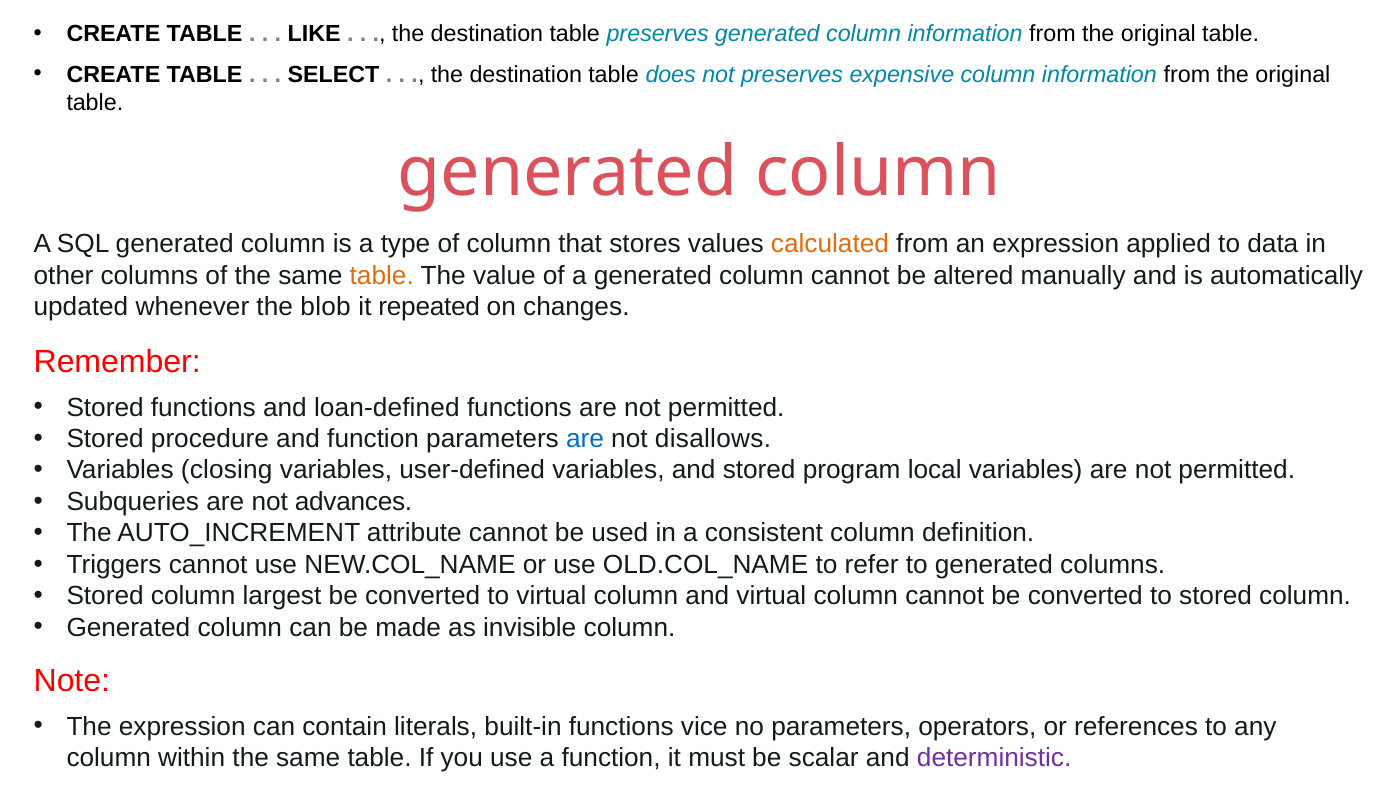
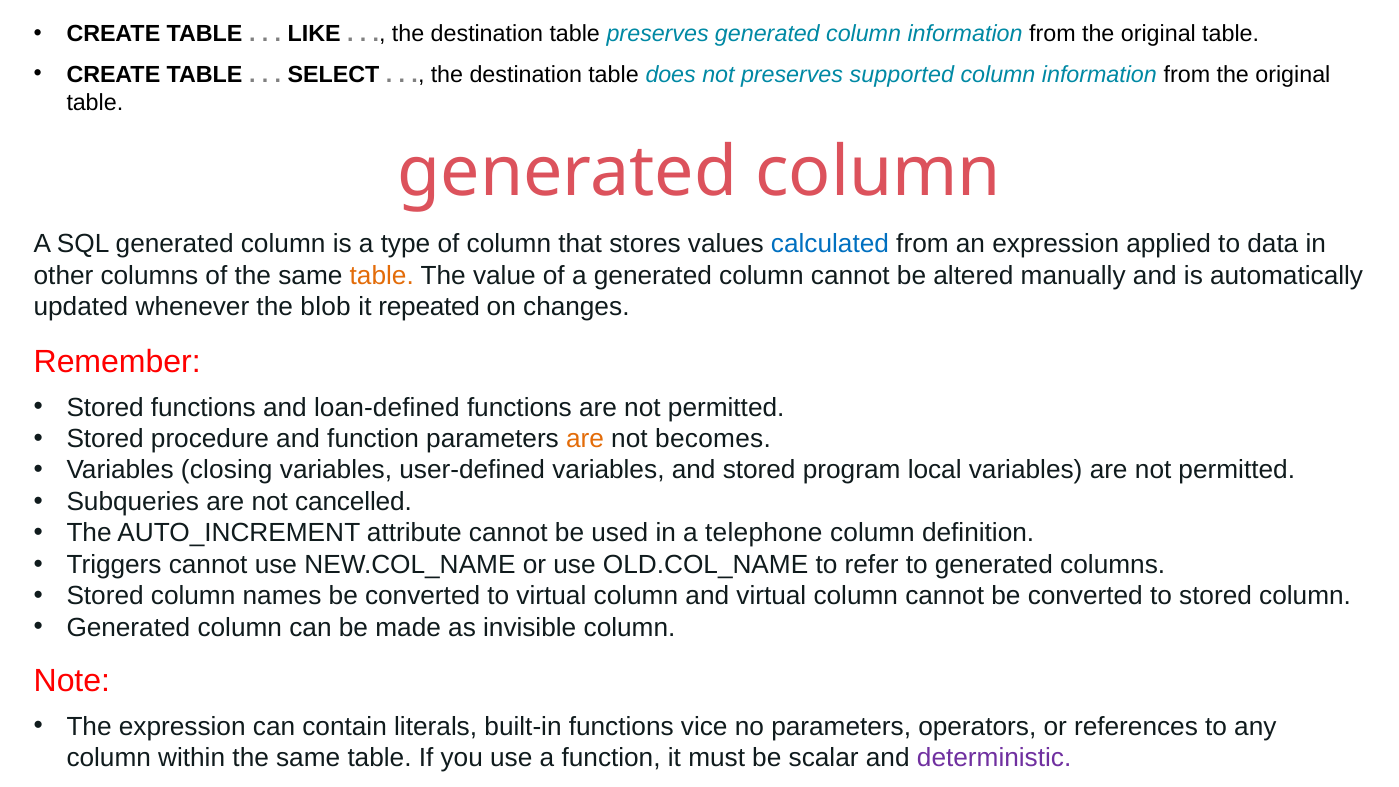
expensive: expensive -> supported
calculated colour: orange -> blue
are at (585, 439) colour: blue -> orange
disallows: disallows -> becomes
advances: advances -> cancelled
consistent: consistent -> telephone
largest: largest -> names
